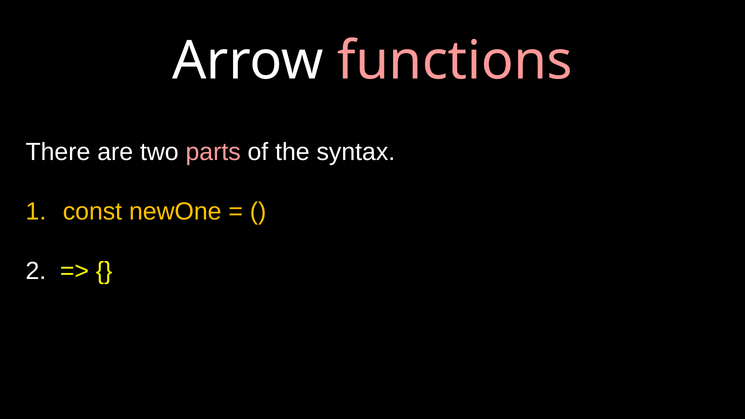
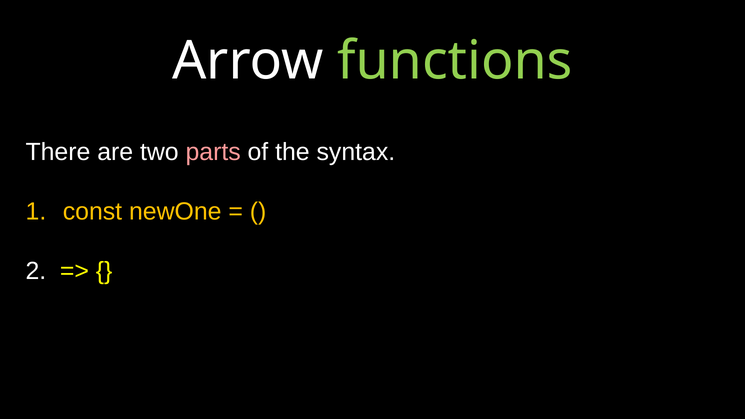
functions colour: pink -> light green
